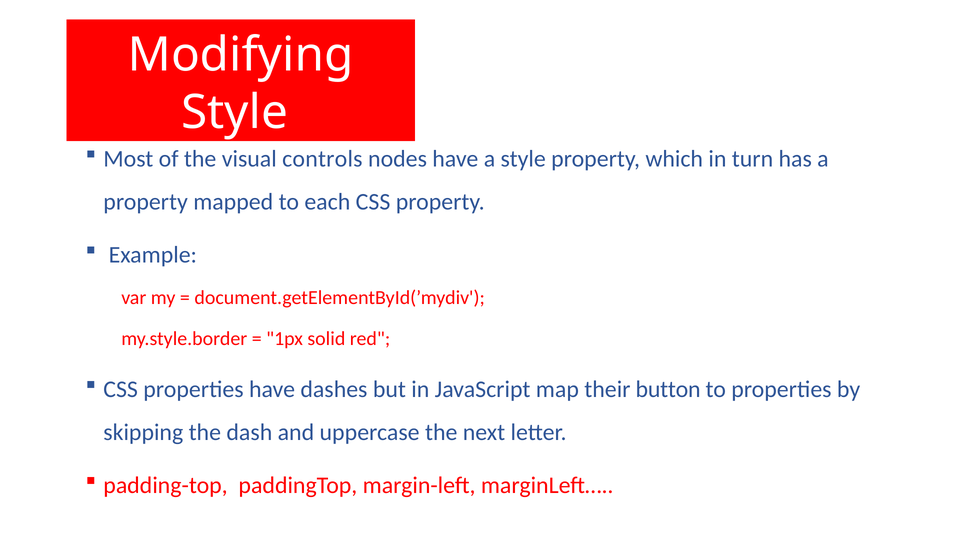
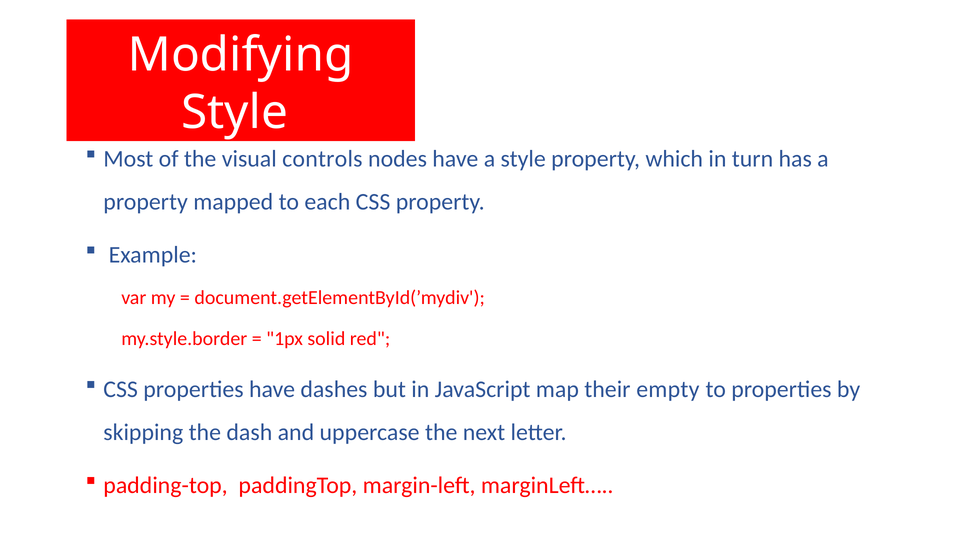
button: button -> empty
